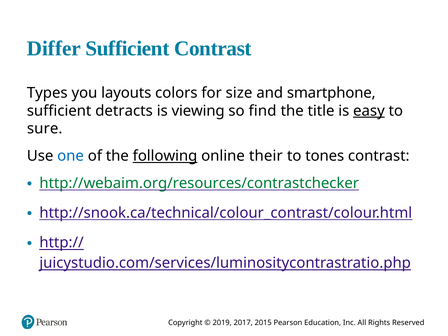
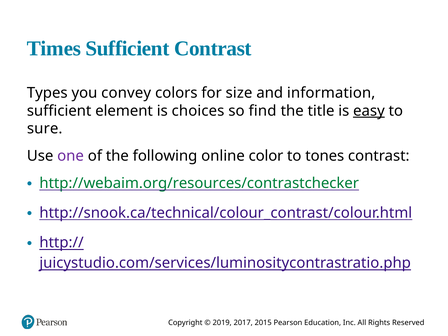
Differ: Differ -> Times
layouts: layouts -> convey
smartphone: smartphone -> information
detracts: detracts -> element
viewing: viewing -> choices
one colour: blue -> purple
following underline: present -> none
their: their -> color
